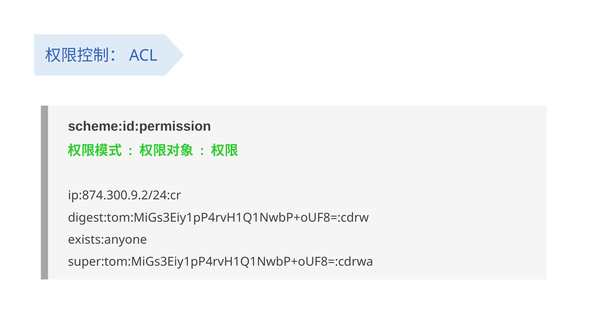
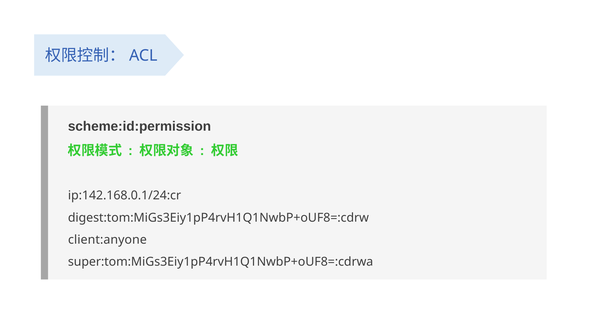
ip:874.300.9.2/24:cr: ip:874.300.9.2/24:cr -> ip:142.168.0.1/24:cr
exists:anyone: exists:anyone -> client:anyone
